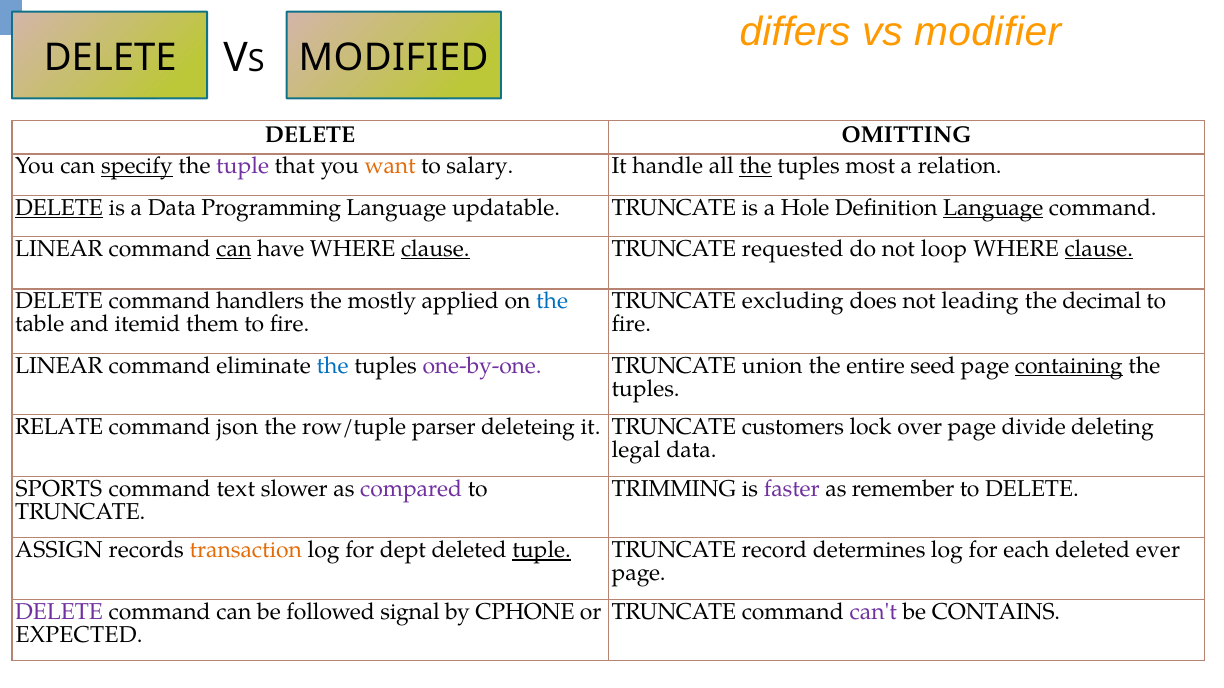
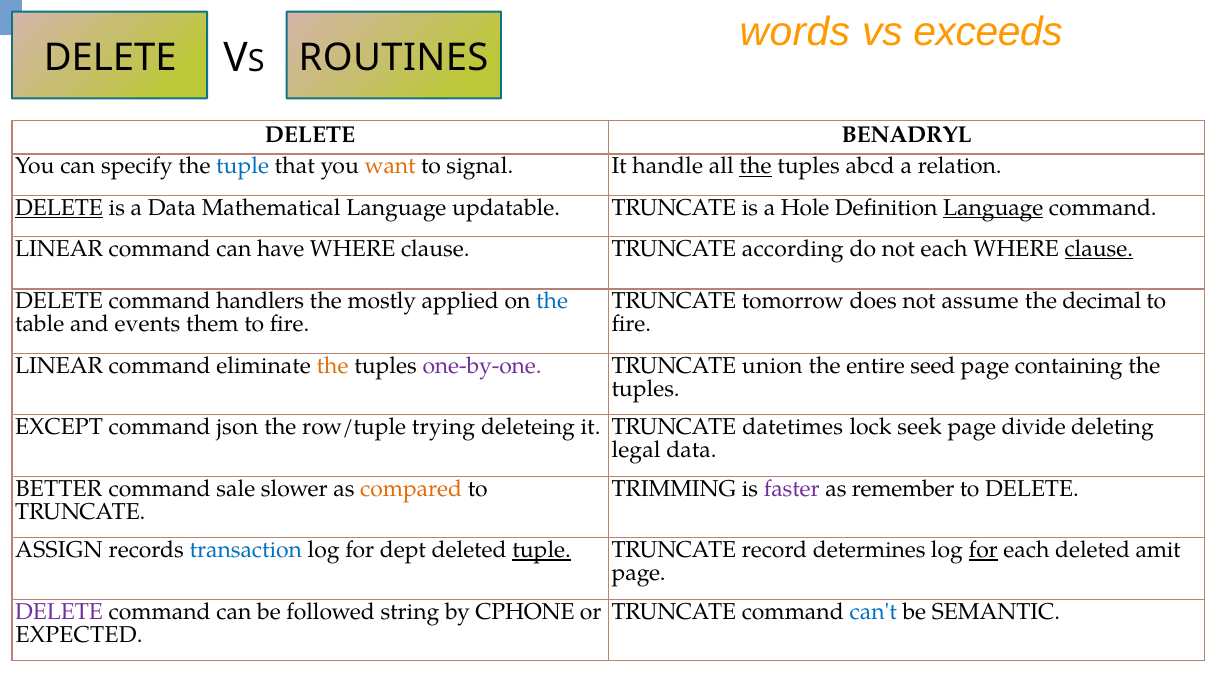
differs: differs -> words
modifier: modifier -> exceeds
MODIFIED: MODIFIED -> ROUTINES
OMITTING: OMITTING -> BENADRYL
specify underline: present -> none
tuple at (243, 166) colour: purple -> blue
salary: salary -> signal
most: most -> abcd
Programming: Programming -> Mathematical
can at (234, 249) underline: present -> none
clause at (435, 249) underline: present -> none
requested: requested -> according
not loop: loop -> each
excluding: excluding -> tomorrow
leading: leading -> assume
itemid: itemid -> events
the at (333, 366) colour: blue -> orange
containing underline: present -> none
RELATE: RELATE -> EXCEPT
parser: parser -> trying
customers: customers -> datetimes
over: over -> seek
SPORTS: SPORTS -> BETTER
text: text -> sale
compared colour: purple -> orange
transaction colour: orange -> blue
for at (983, 551) underline: none -> present
ever: ever -> amit
signal: signal -> string
can't colour: purple -> blue
CONTAINS: CONTAINS -> SEMANTIC
